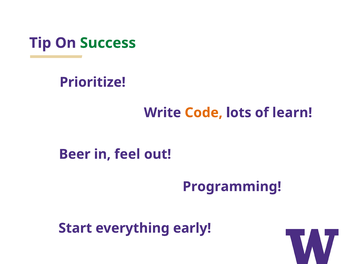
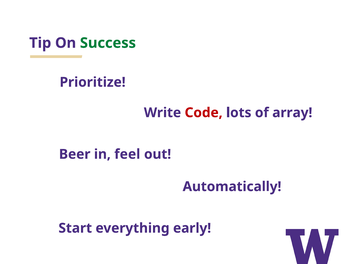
Code colour: orange -> red
learn: learn -> array
Programming: Programming -> Automatically
